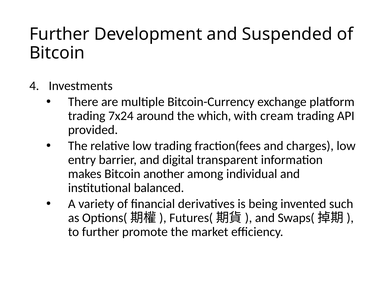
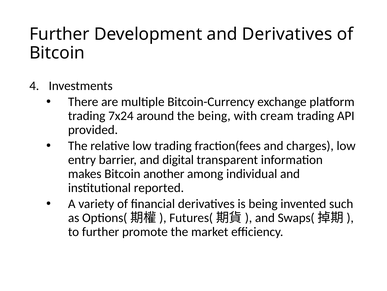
and Suspended: Suspended -> Derivatives
the which: which -> being
balanced: balanced -> reported
